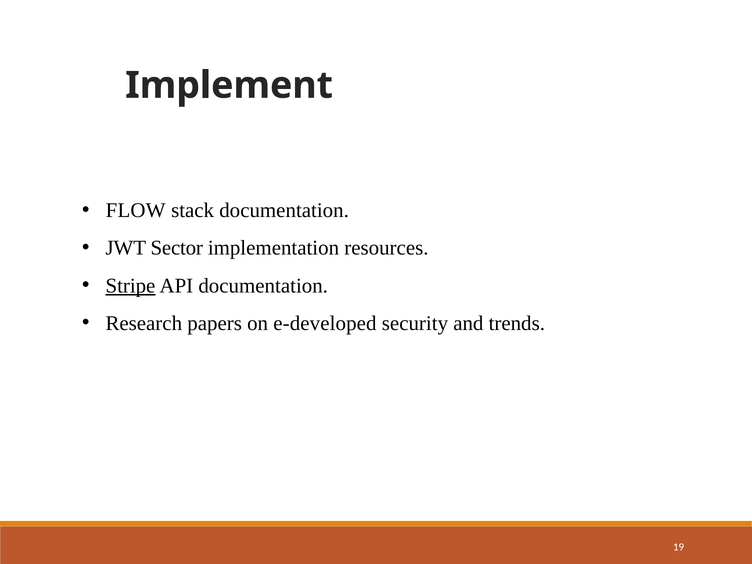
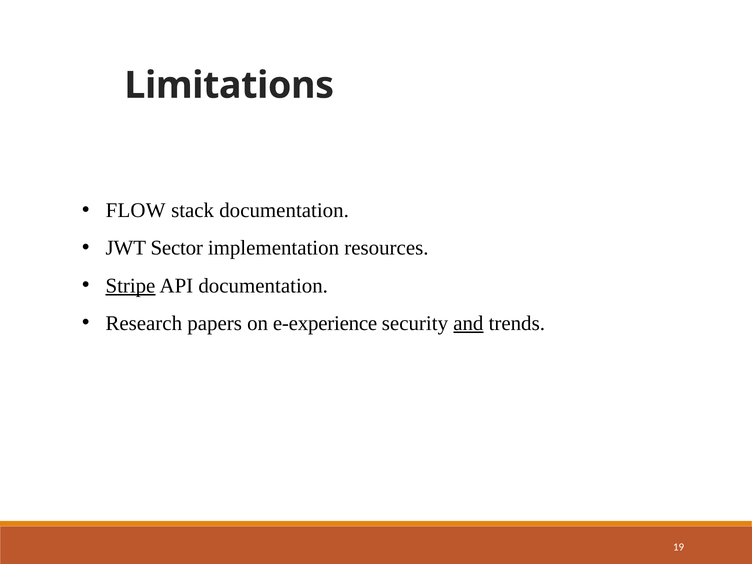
Implement: Implement -> Limitations
e-developed: e-developed -> e-experience
and underline: none -> present
